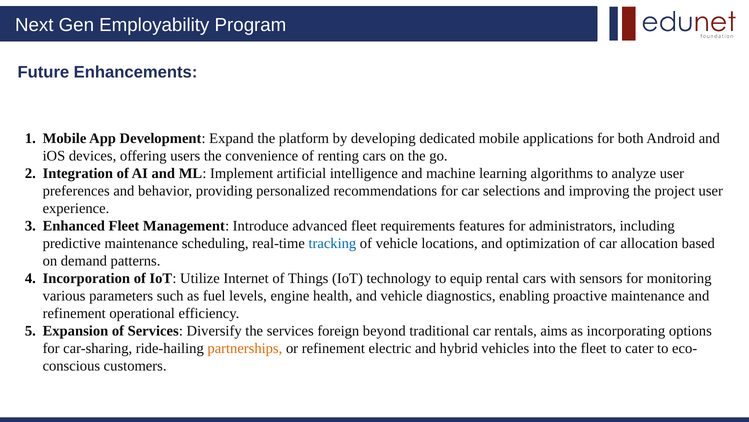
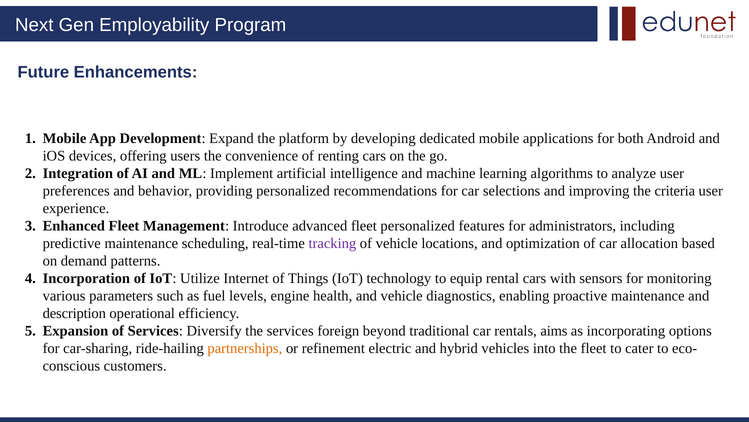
project: project -> criteria
fleet requirements: requirements -> personalized
tracking colour: blue -> purple
refinement at (74, 313): refinement -> description
